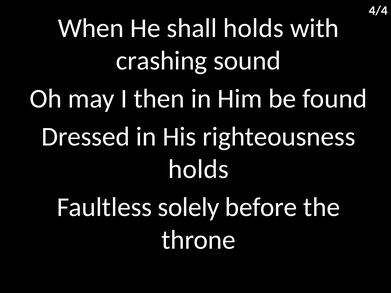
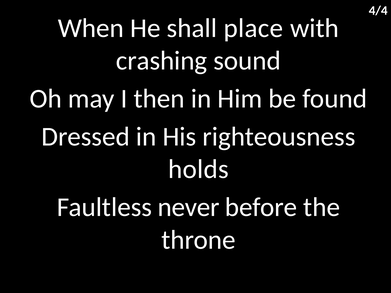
shall holds: holds -> place
solely: solely -> never
